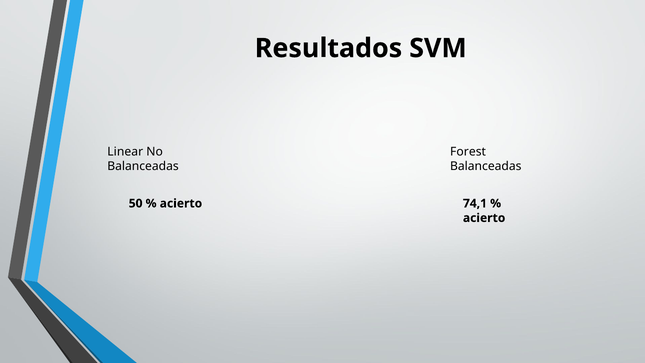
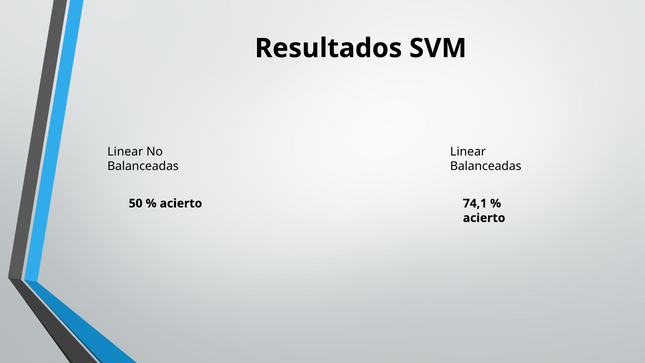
Forest at (468, 152): Forest -> Linear
